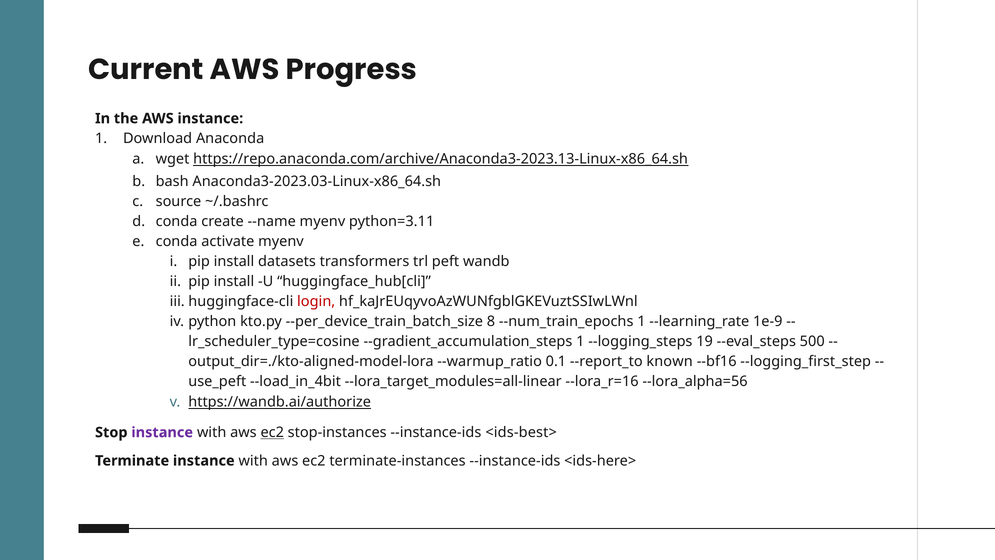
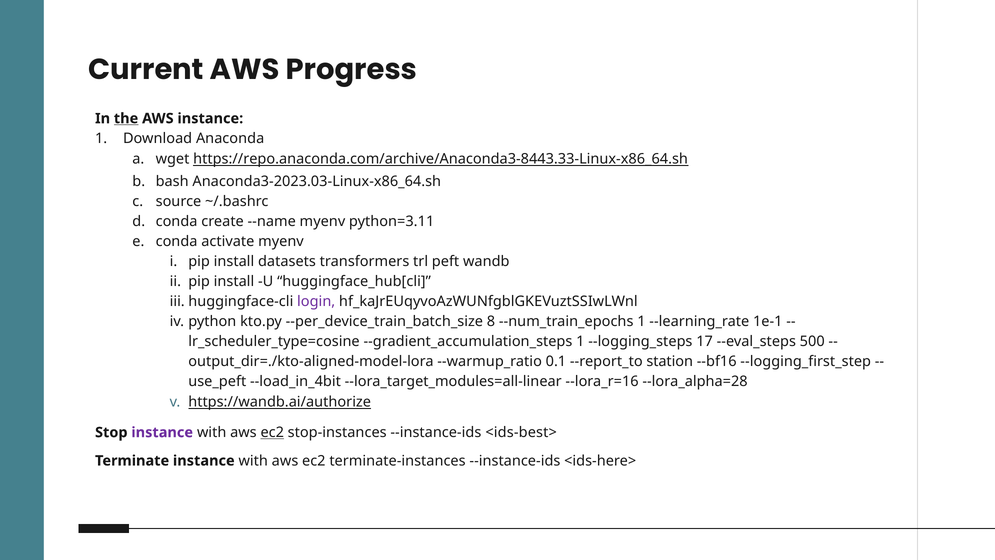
the underline: none -> present
https://repo.anaconda.com/archive/Anaconda3-2023.13-Linux-x86_64.sh: https://repo.anaconda.com/archive/Anaconda3-2023.13-Linux-x86_64.sh -> https://repo.anaconda.com/archive/Anaconda3-8443.33-Linux-x86_64.sh
login colour: red -> purple
1e-9: 1e-9 -> 1e-1
19: 19 -> 17
known: known -> station
--lora_alpha=56: --lora_alpha=56 -> --lora_alpha=28
